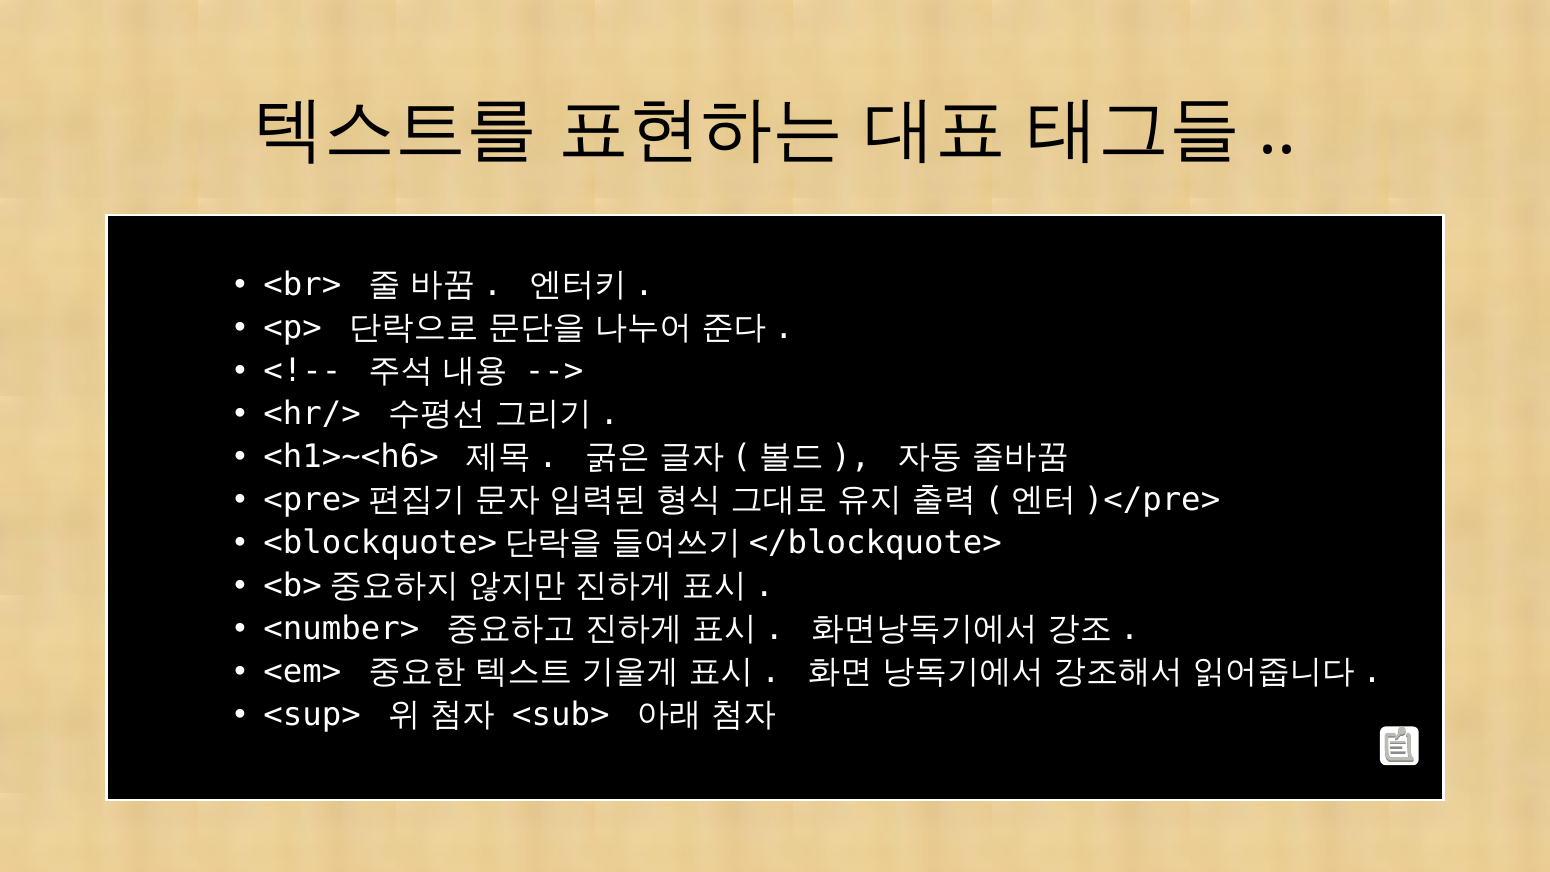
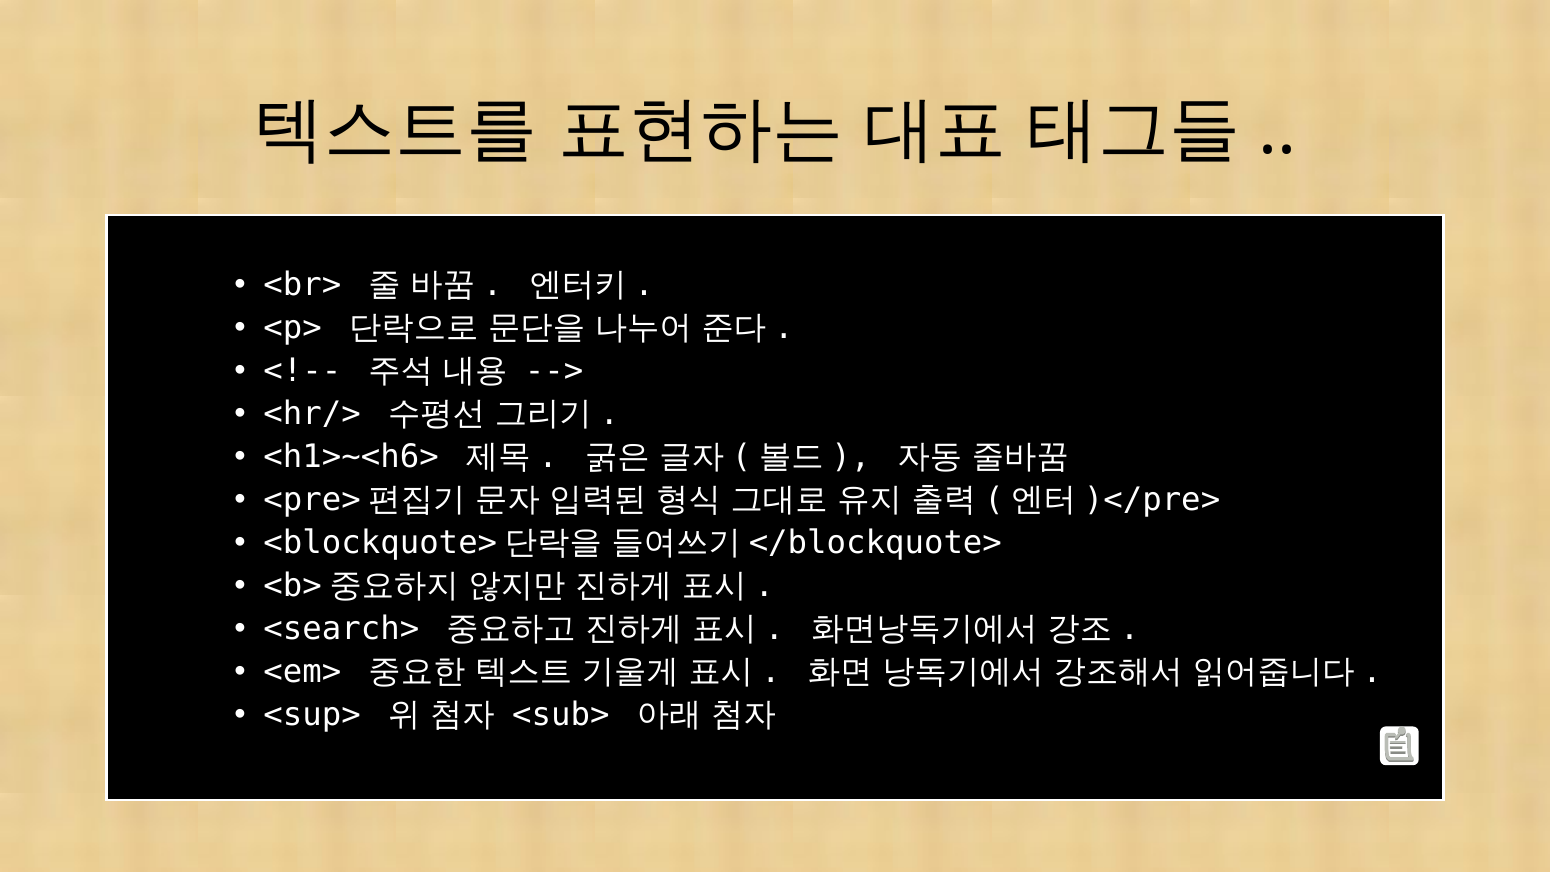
<number>: <number> -> <search>
